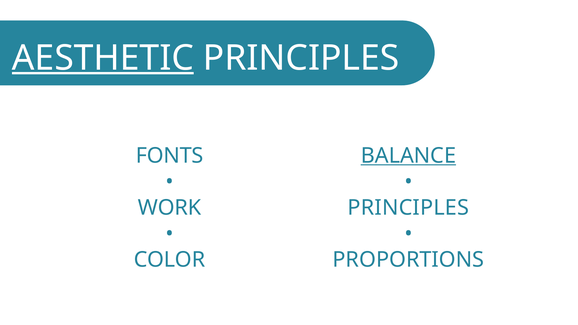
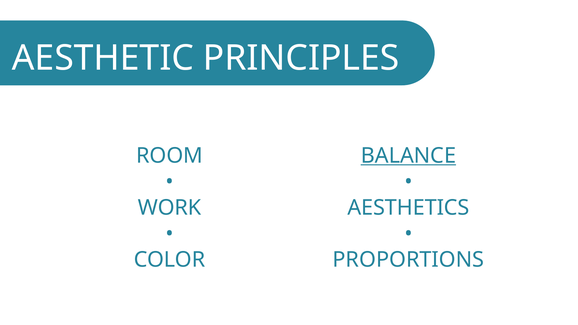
AESTHETIC underline: present -> none
FONTS: FONTS -> ROOM
PRINCIPLES at (408, 208): PRINCIPLES -> AESTHETICS
